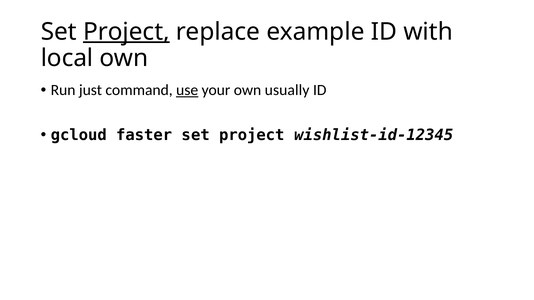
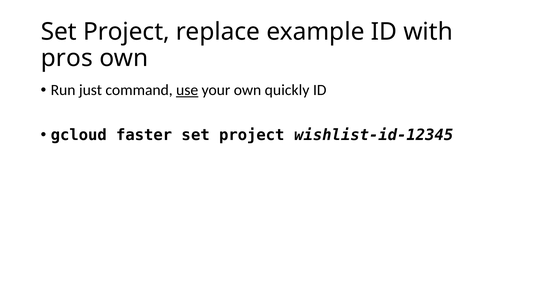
Project at (126, 32) underline: present -> none
local: local -> pros
usually: usually -> quickly
